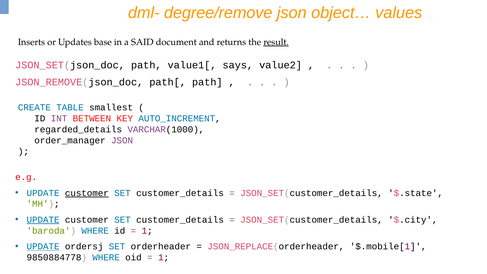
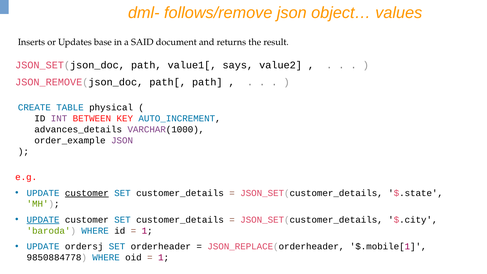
degree/remove: degree/remove -> follows/remove
result underline: present -> none
smallest: smallest -> physical
regarded_details: regarded_details -> advances_details
order_manager: order_manager -> order_example
UPDATE at (43, 247) underline: present -> none
